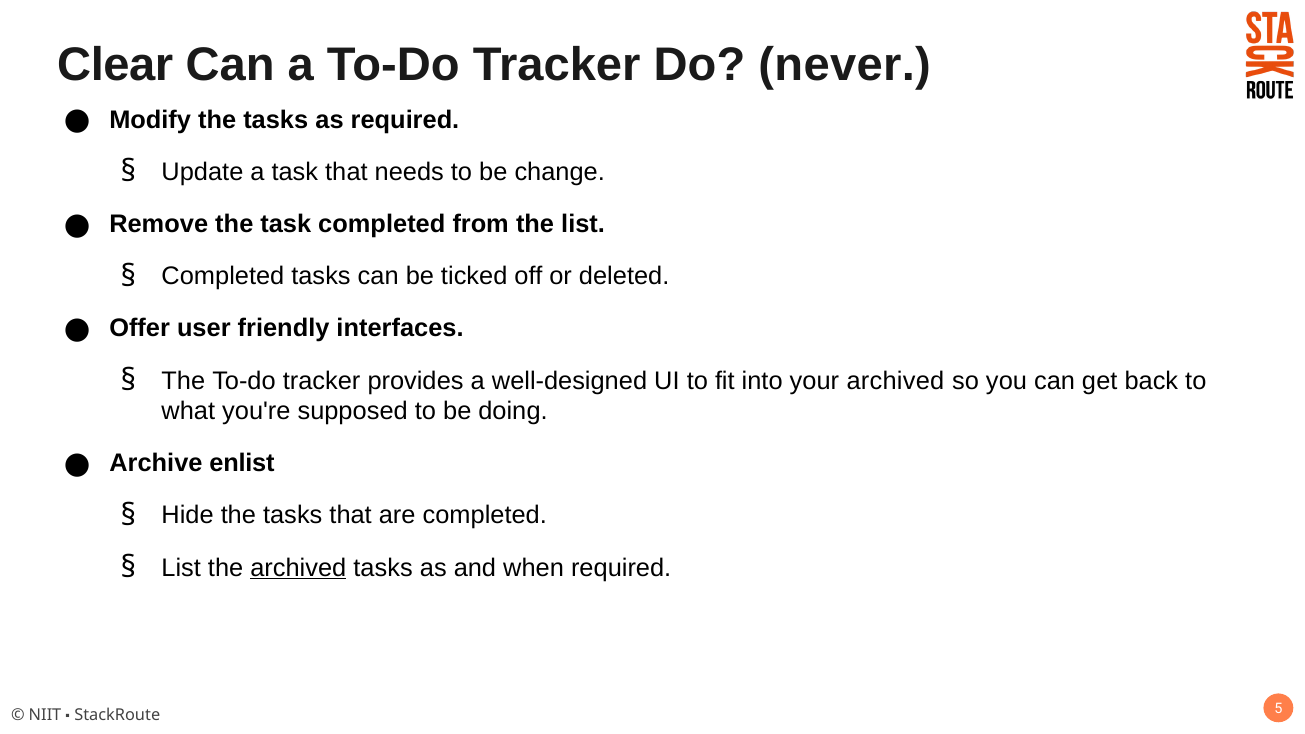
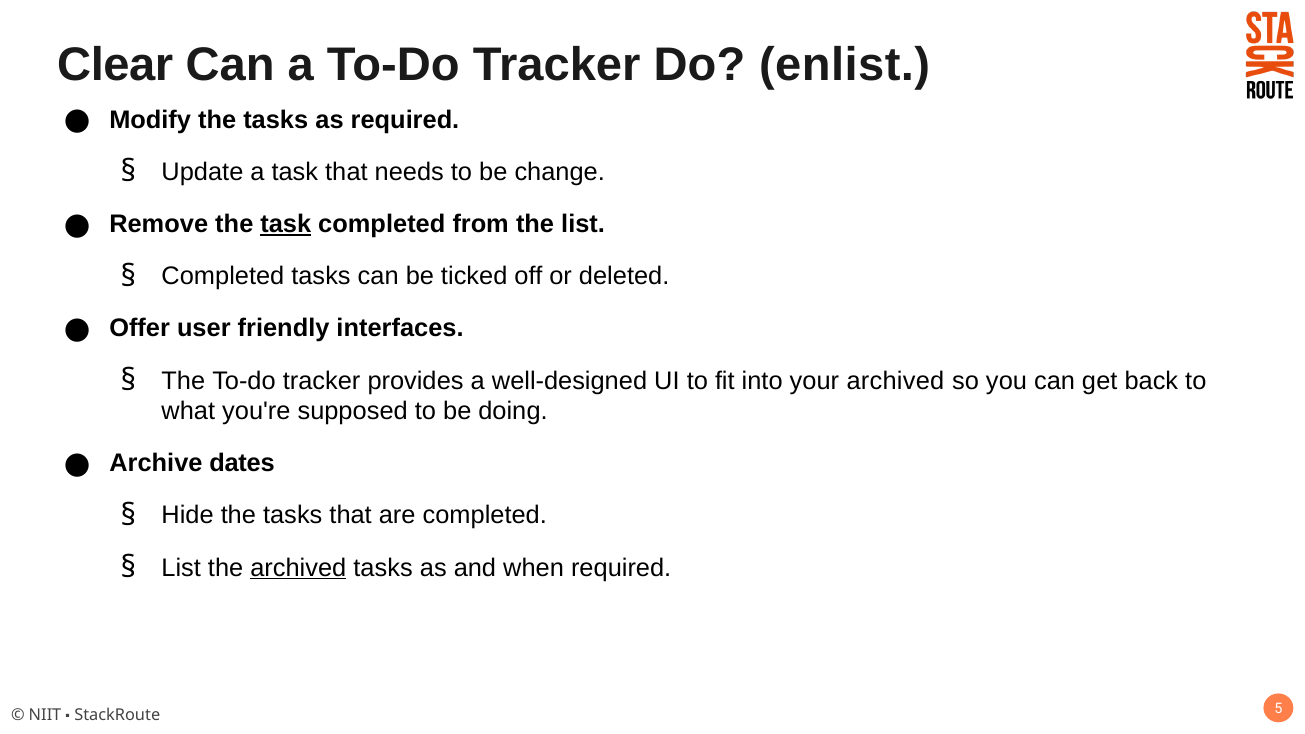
never: never -> enlist
task at (286, 224) underline: none -> present
enlist: enlist -> dates
